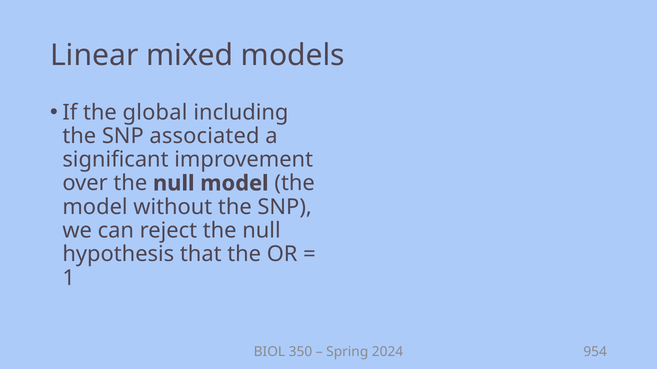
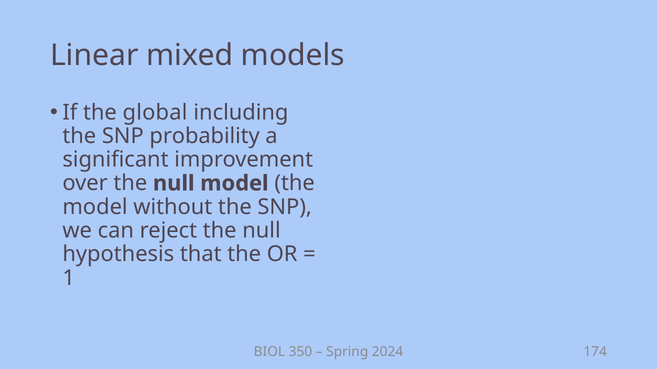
associated: associated -> probability
954: 954 -> 174
